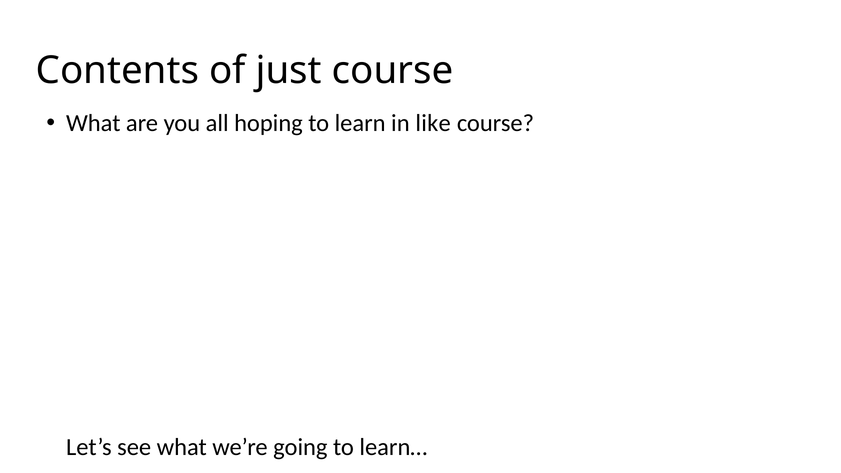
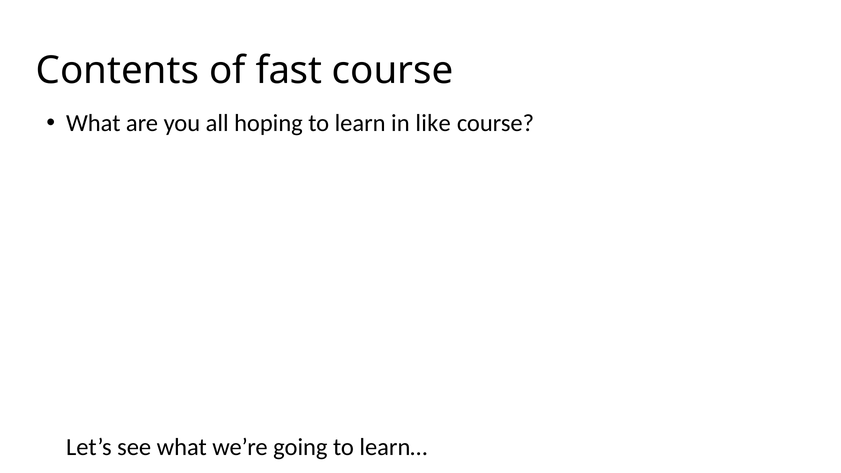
just: just -> fast
